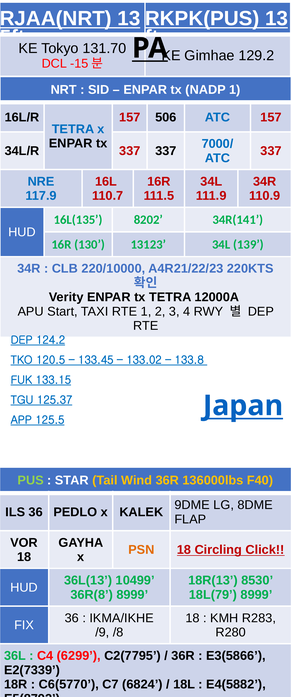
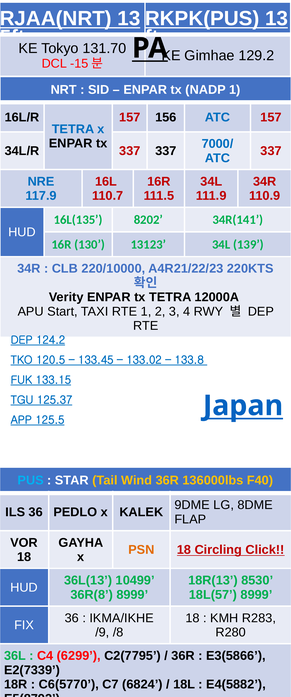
506: 506 -> 156
PUS colour: light green -> light blue
18L(79: 18L(79 -> 18L(57
